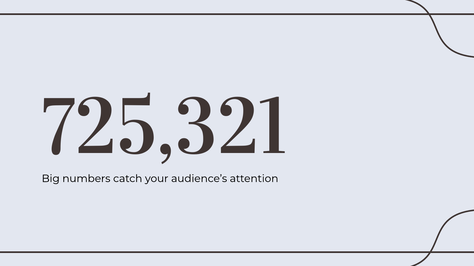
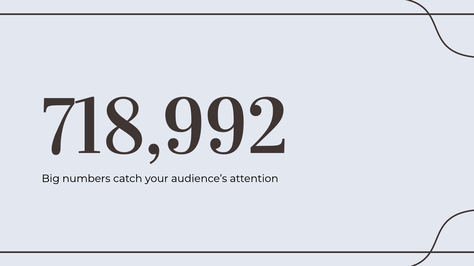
725,321: 725,321 -> 718,992
